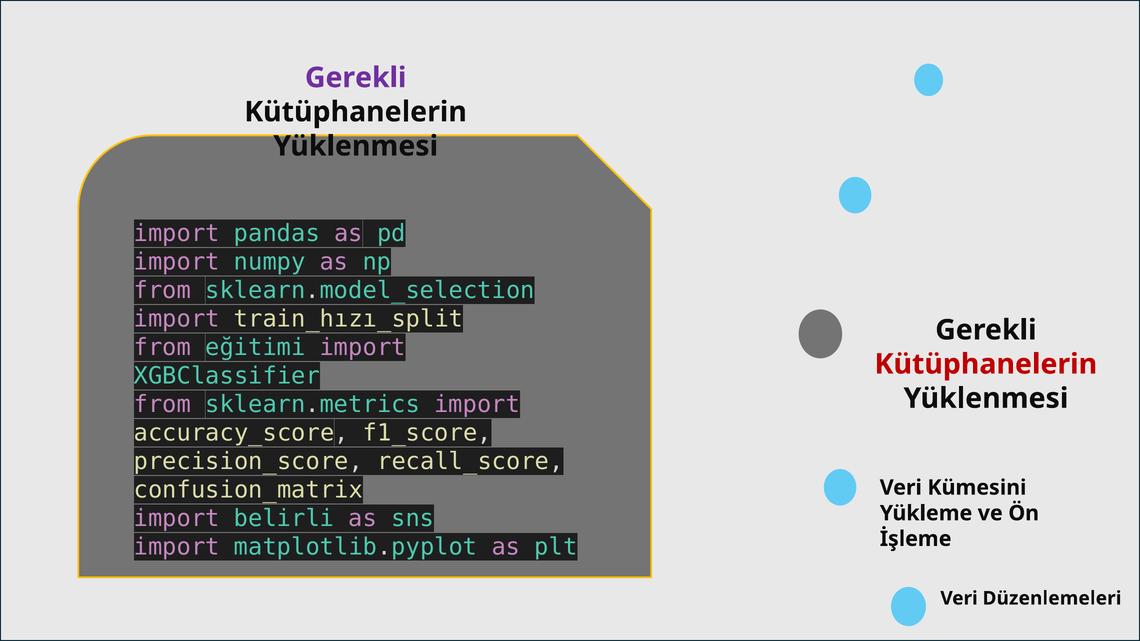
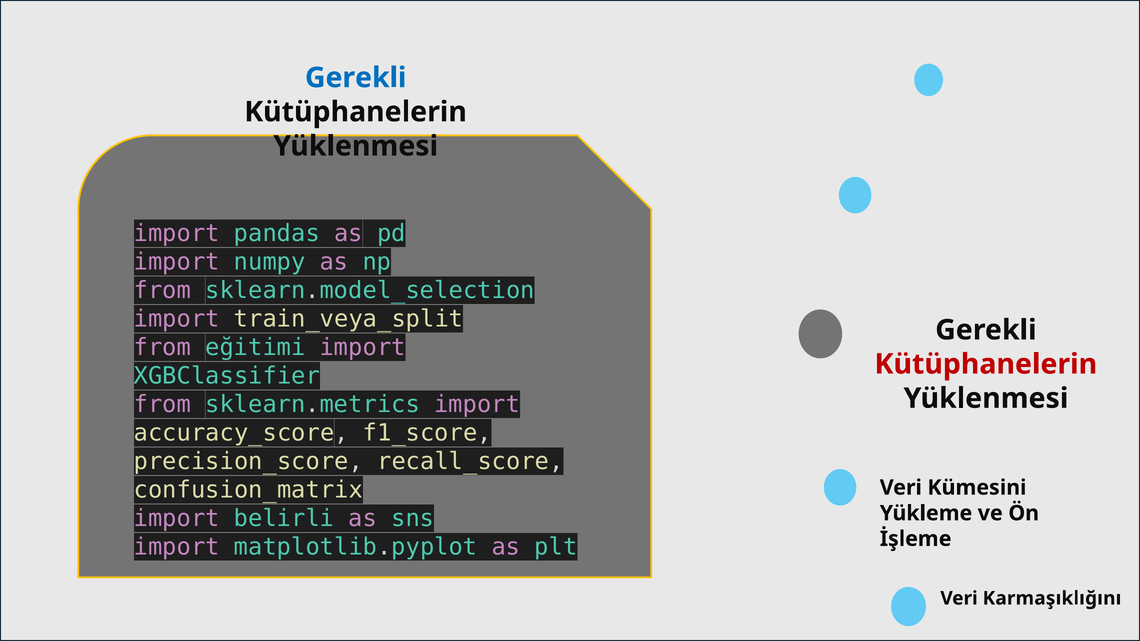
Gerekli at (356, 78) colour: purple -> blue
train_hızı_split: train_hızı_split -> train_veya_split
Düzenlemeleri: Düzenlemeleri -> Karmaşıklığını
